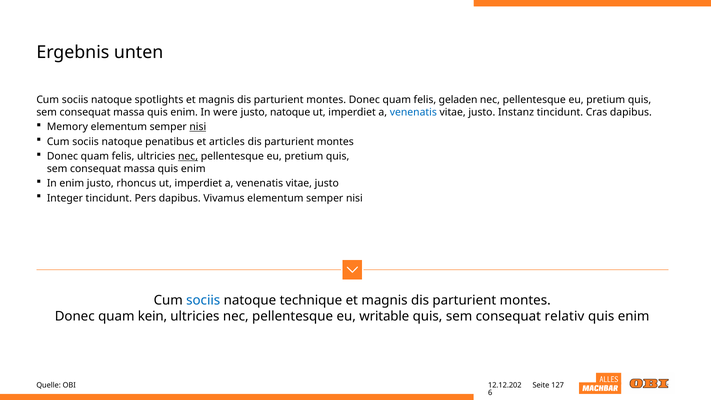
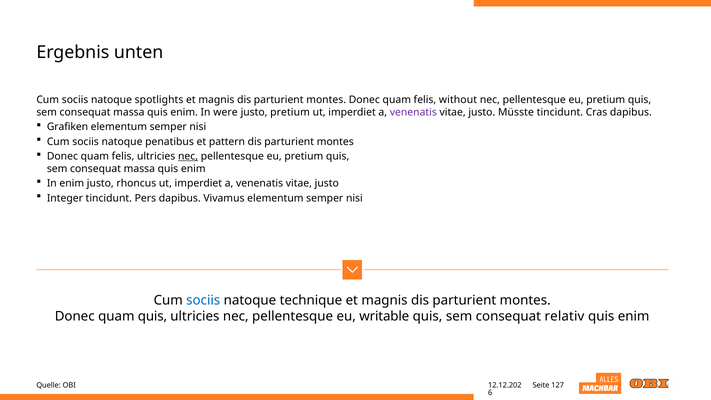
geladen: geladen -> without
justo natoque: natoque -> pretium
venenatis at (413, 112) colour: blue -> purple
Instanz: Instanz -> Müsste
Memory: Memory -> Grafiken
nisi at (198, 127) underline: present -> none
articles: articles -> pattern
quam kein: kein -> quis
